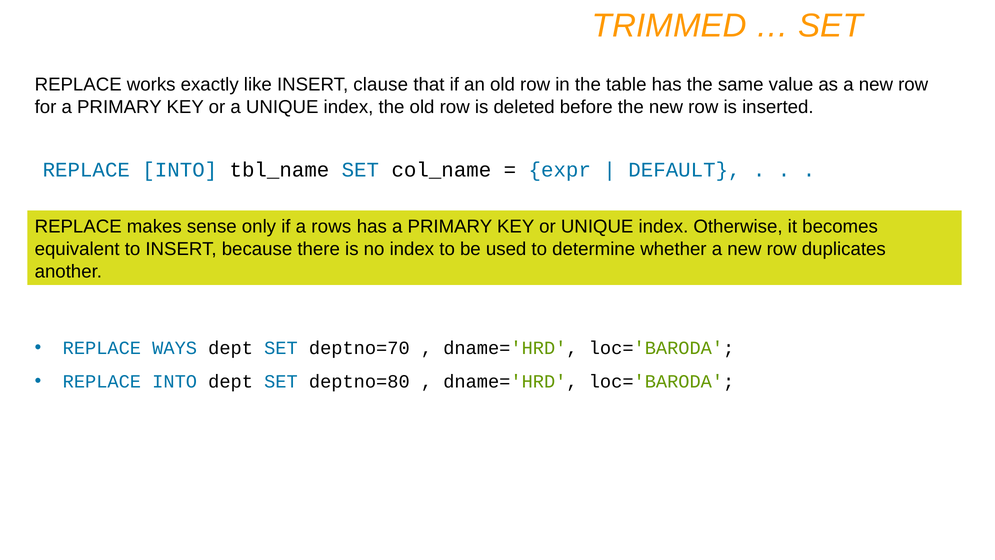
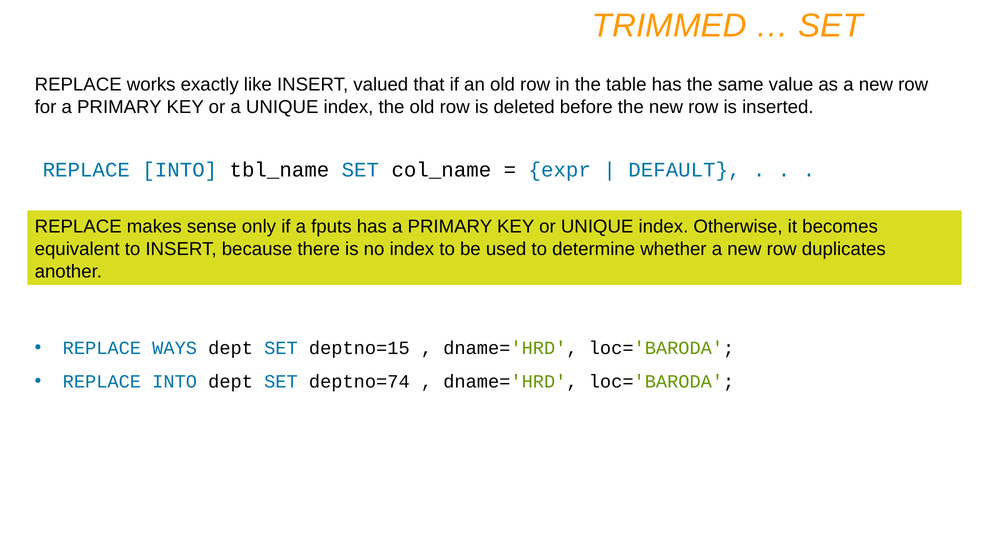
clause: clause -> valued
rows: rows -> fputs
deptno=70: deptno=70 -> deptno=15
deptno=80: deptno=80 -> deptno=74
